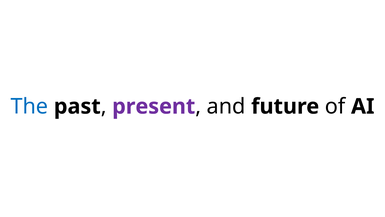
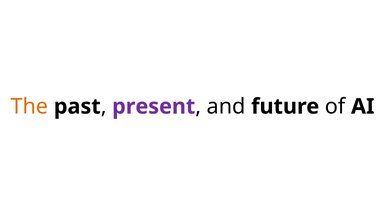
The colour: blue -> orange
